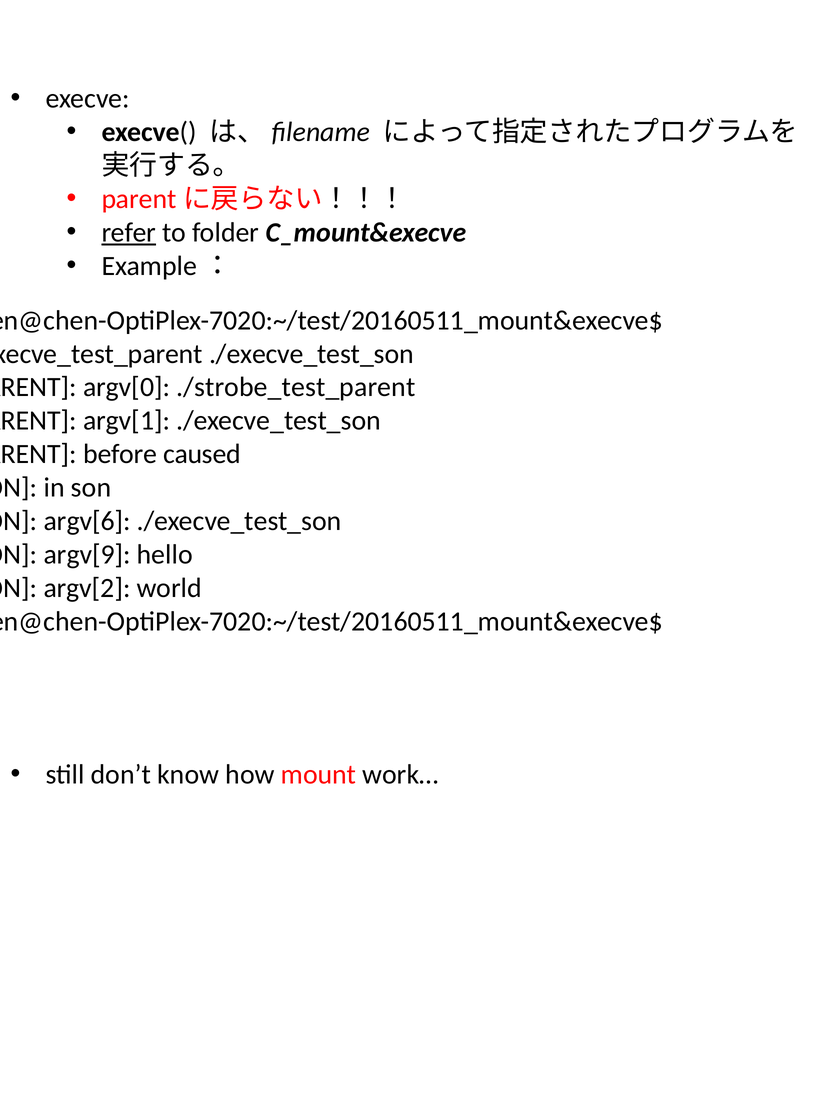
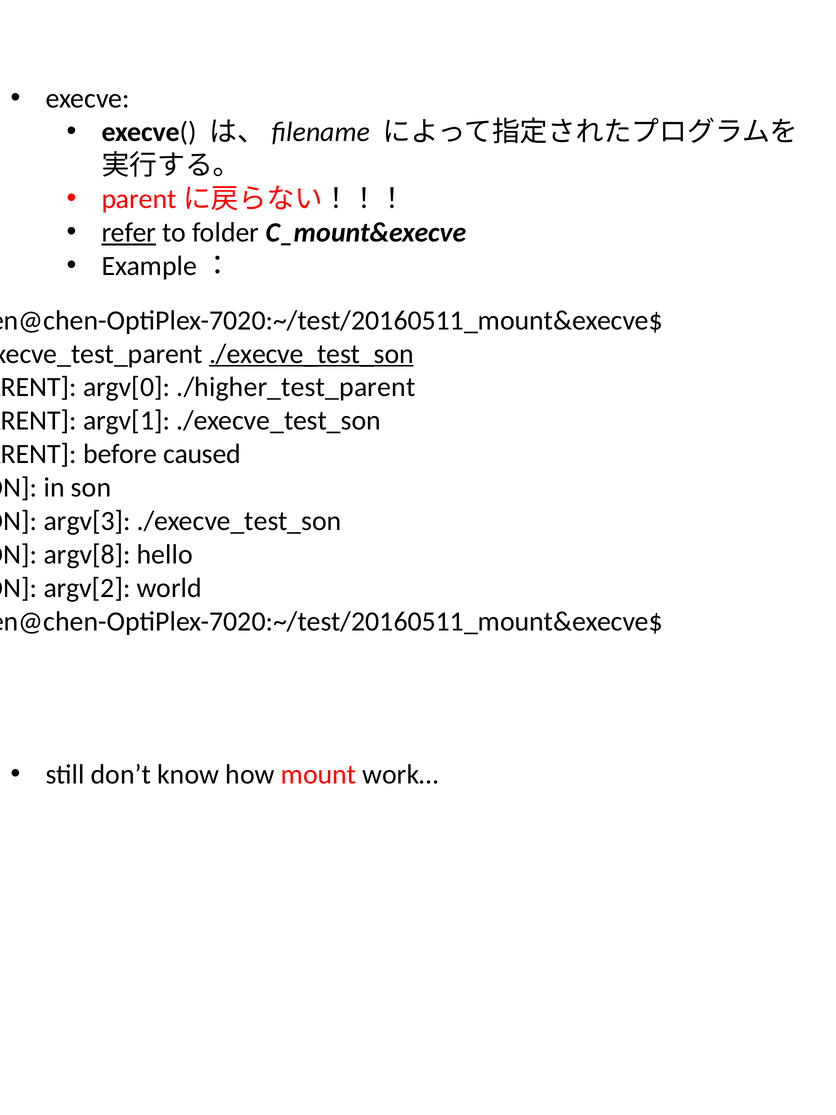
./execve_test_son at (311, 354) underline: none -> present
./strobe_test_parent: ./strobe_test_parent -> ./higher_test_parent
argv[6: argv[6 -> argv[3
argv[9: argv[9 -> argv[8
